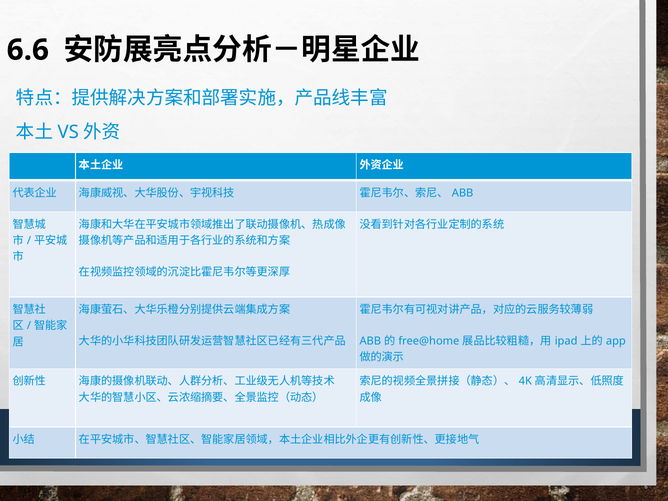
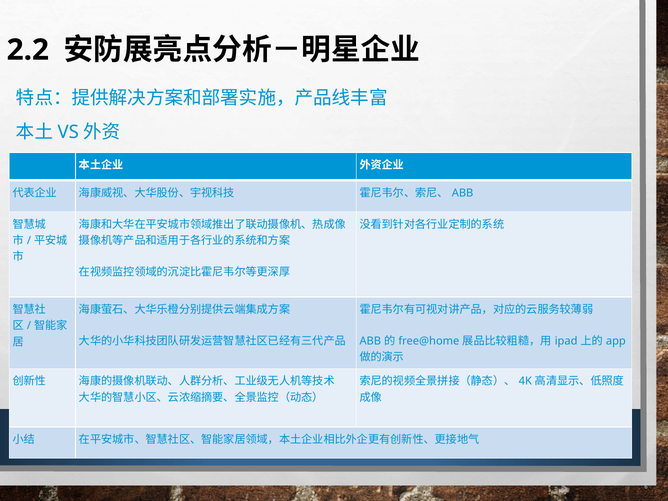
6.6: 6.6 -> 2.2
